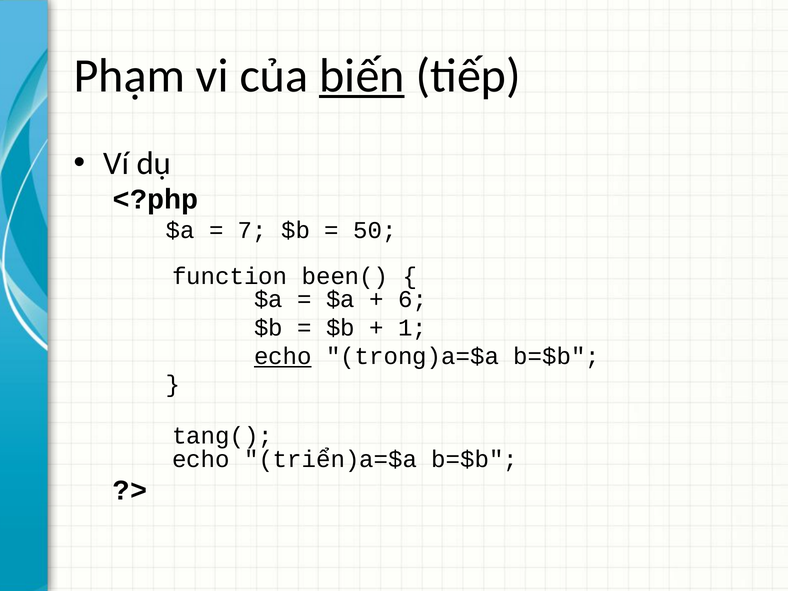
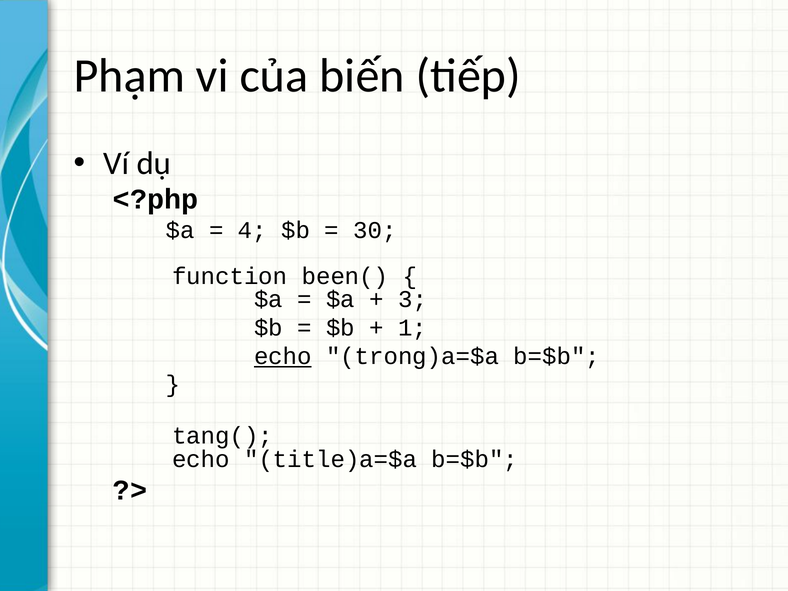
biến underline: present -> none
7: 7 -> 4
50: 50 -> 30
6: 6 -> 3
triển)a=$a: triển)a=$a -> title)a=$a
